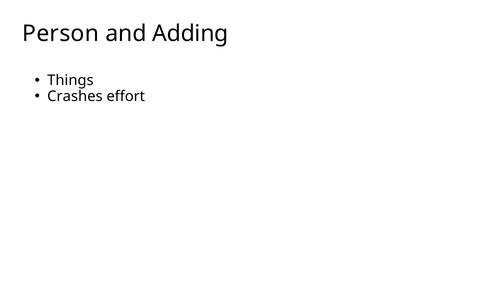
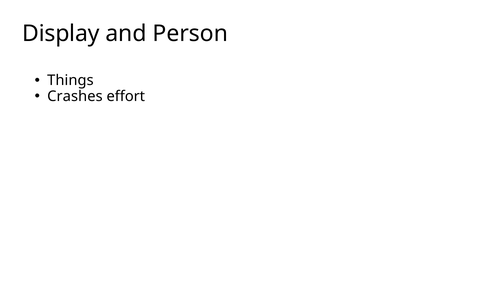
Person: Person -> Display
Adding: Adding -> Person
